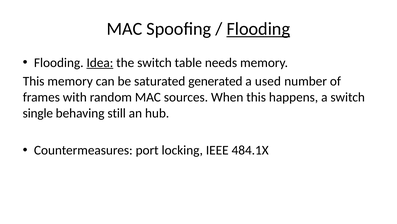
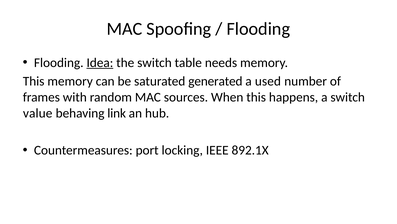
Flooding at (258, 29) underline: present -> none
single: single -> value
still: still -> link
484.1X: 484.1X -> 892.1X
